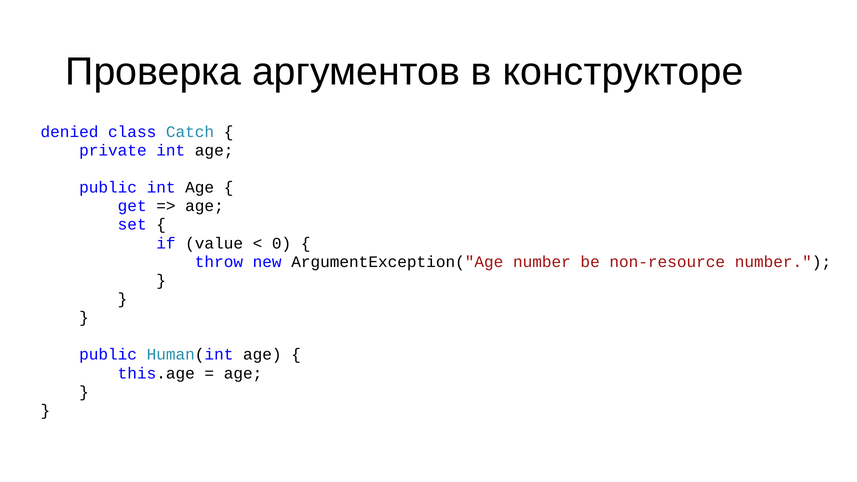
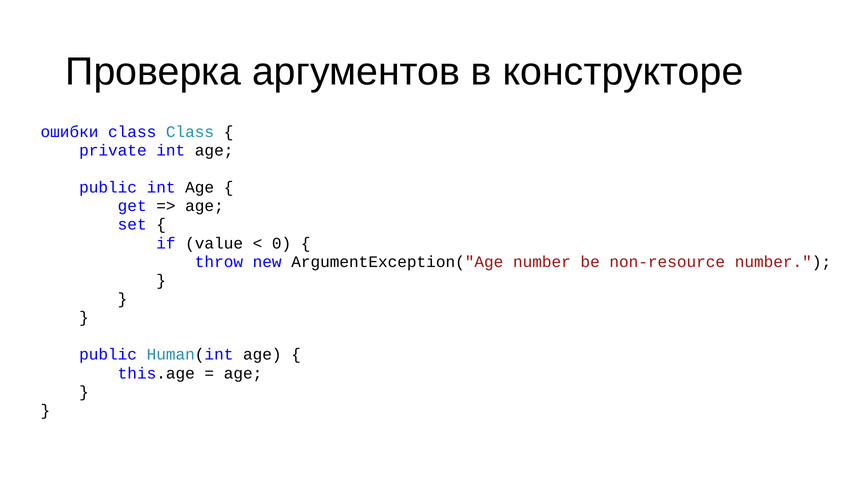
denied: denied -> ошибки
class Catch: Catch -> Class
